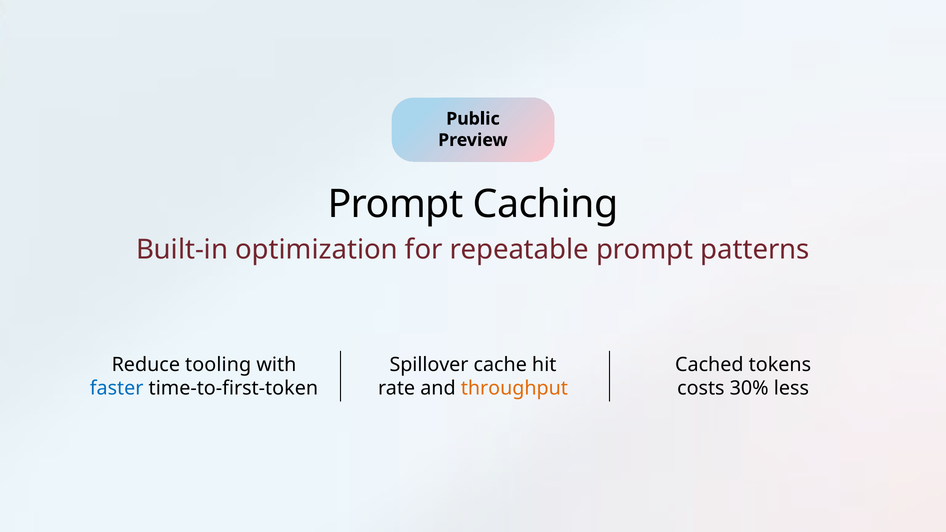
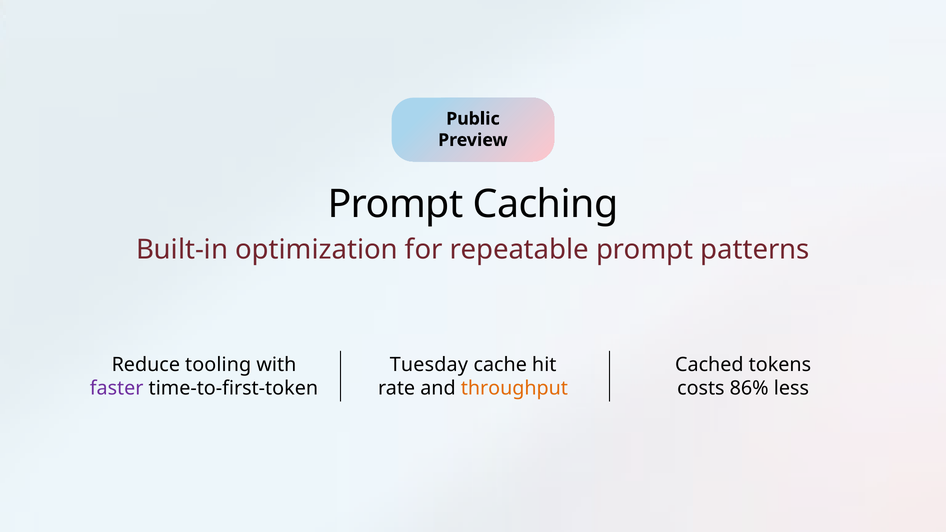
Spillover: Spillover -> Tuesday
faster colour: blue -> purple
30%: 30% -> 86%
